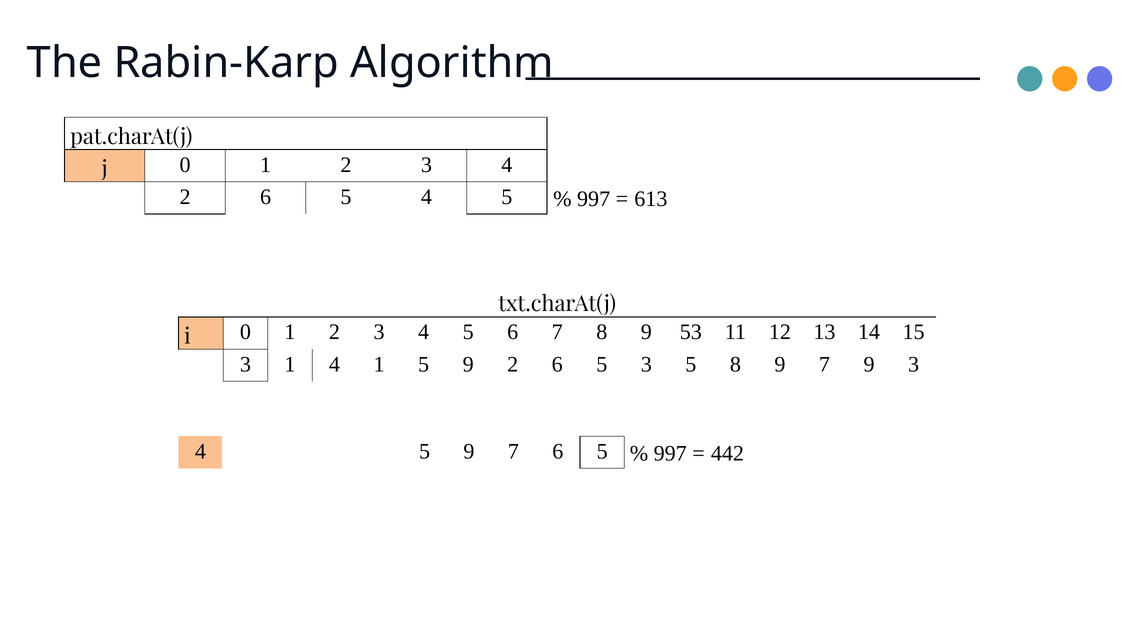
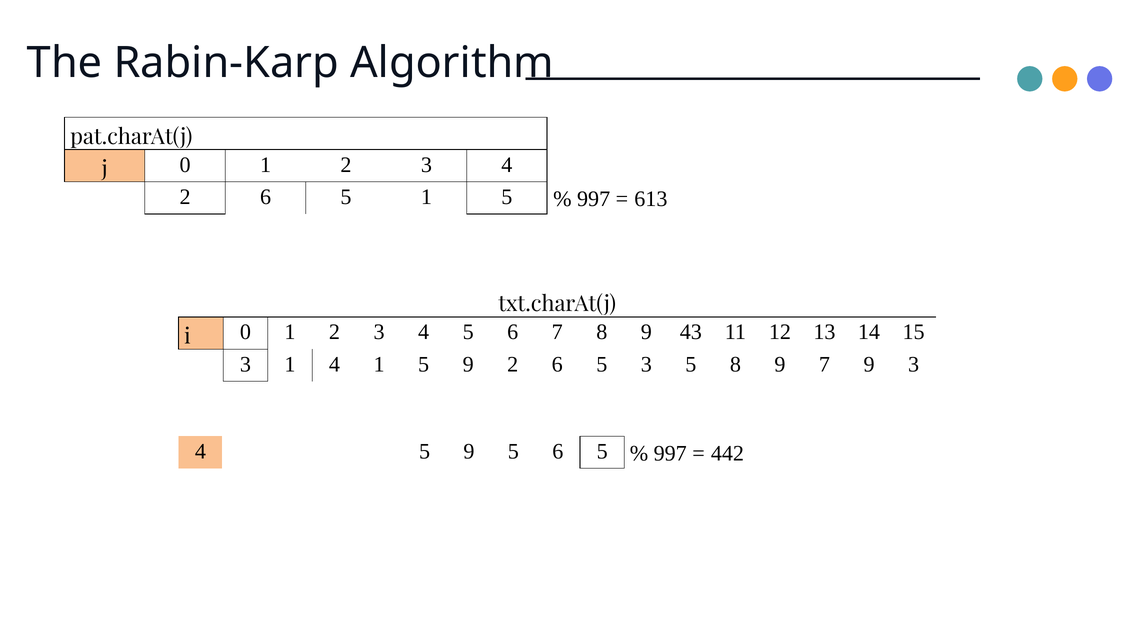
5 4: 4 -> 1
53: 53 -> 43
5 9 7: 7 -> 5
